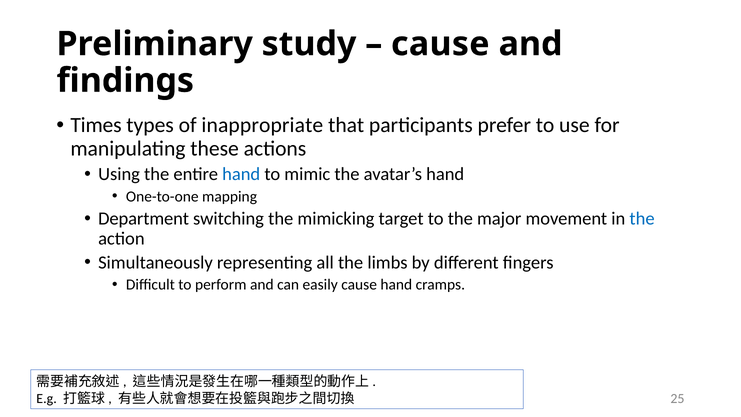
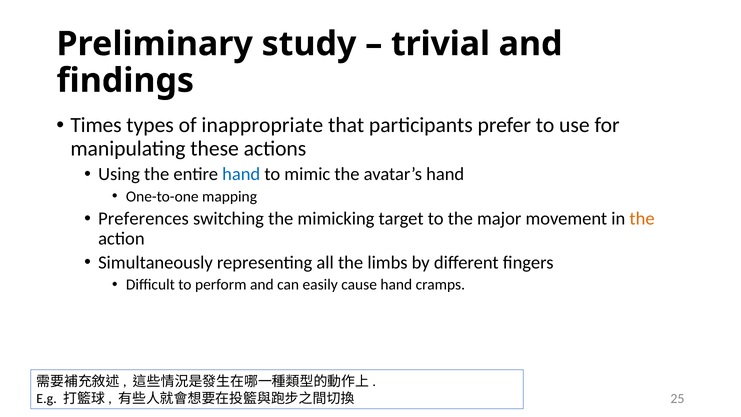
cause at (440, 44): cause -> trivial
Department: Department -> Preferences
the at (642, 219) colour: blue -> orange
